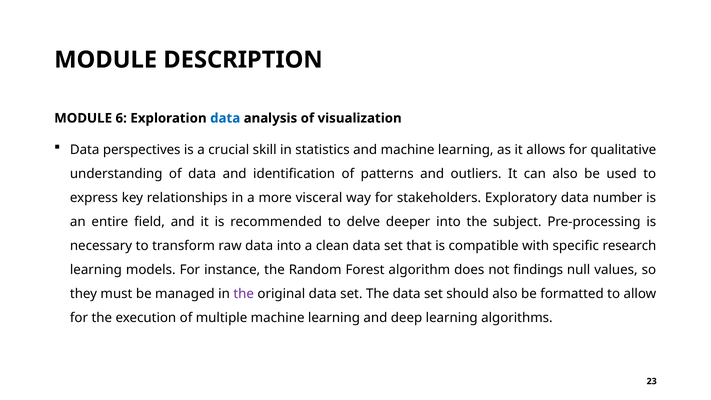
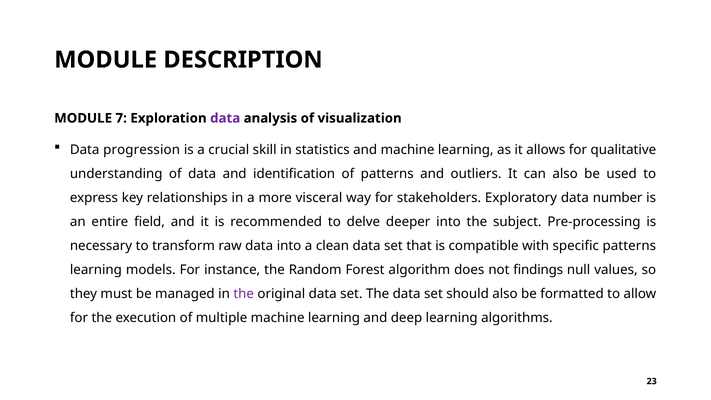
6: 6 -> 7
data at (225, 118) colour: blue -> purple
perspectives: perspectives -> progression
specific research: research -> patterns
